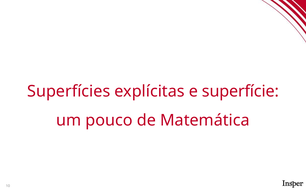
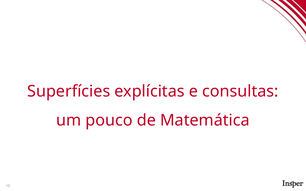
superfície: superfície -> consultas
